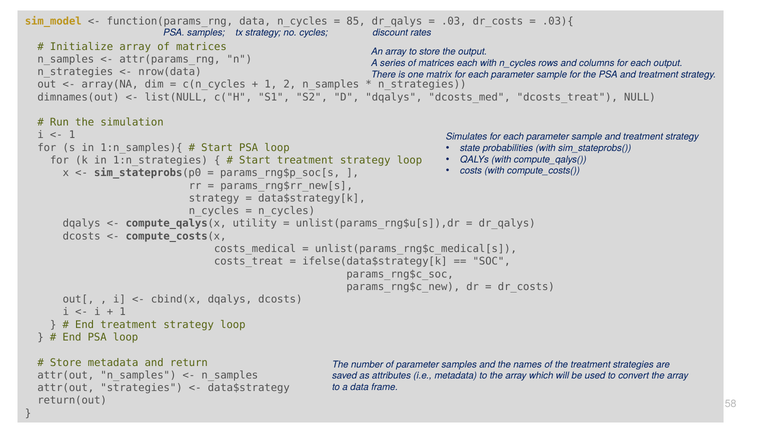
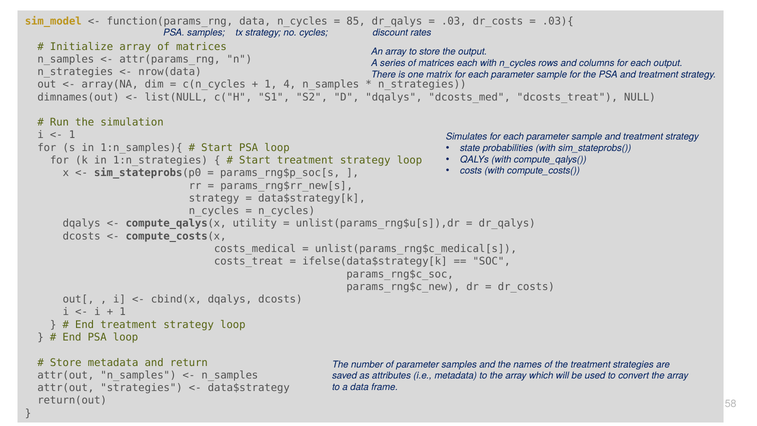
2: 2 -> 4
